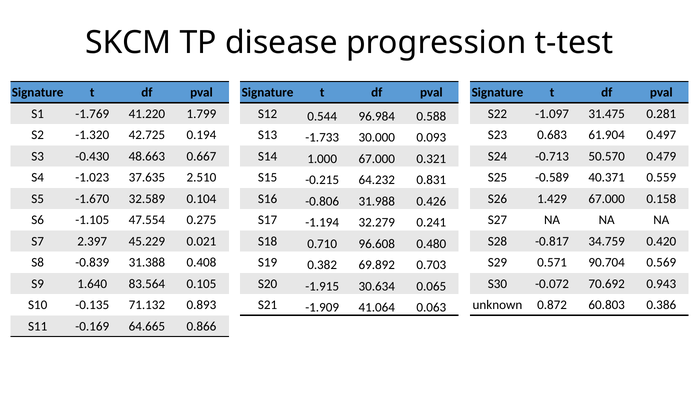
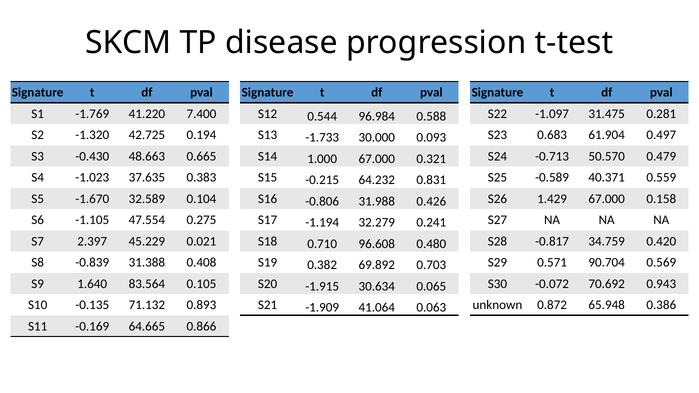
1.799: 1.799 -> 7.400
0.667: 0.667 -> 0.665
2.510: 2.510 -> 0.383
60.803: 60.803 -> 65.948
